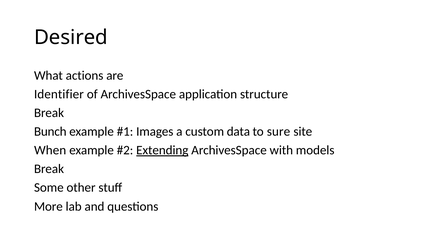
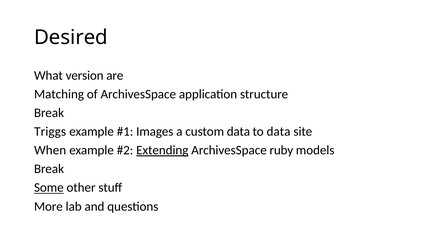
actions: actions -> version
Identifier: Identifier -> Matching
Bunch: Bunch -> Triggs
to sure: sure -> data
with: with -> ruby
Some underline: none -> present
